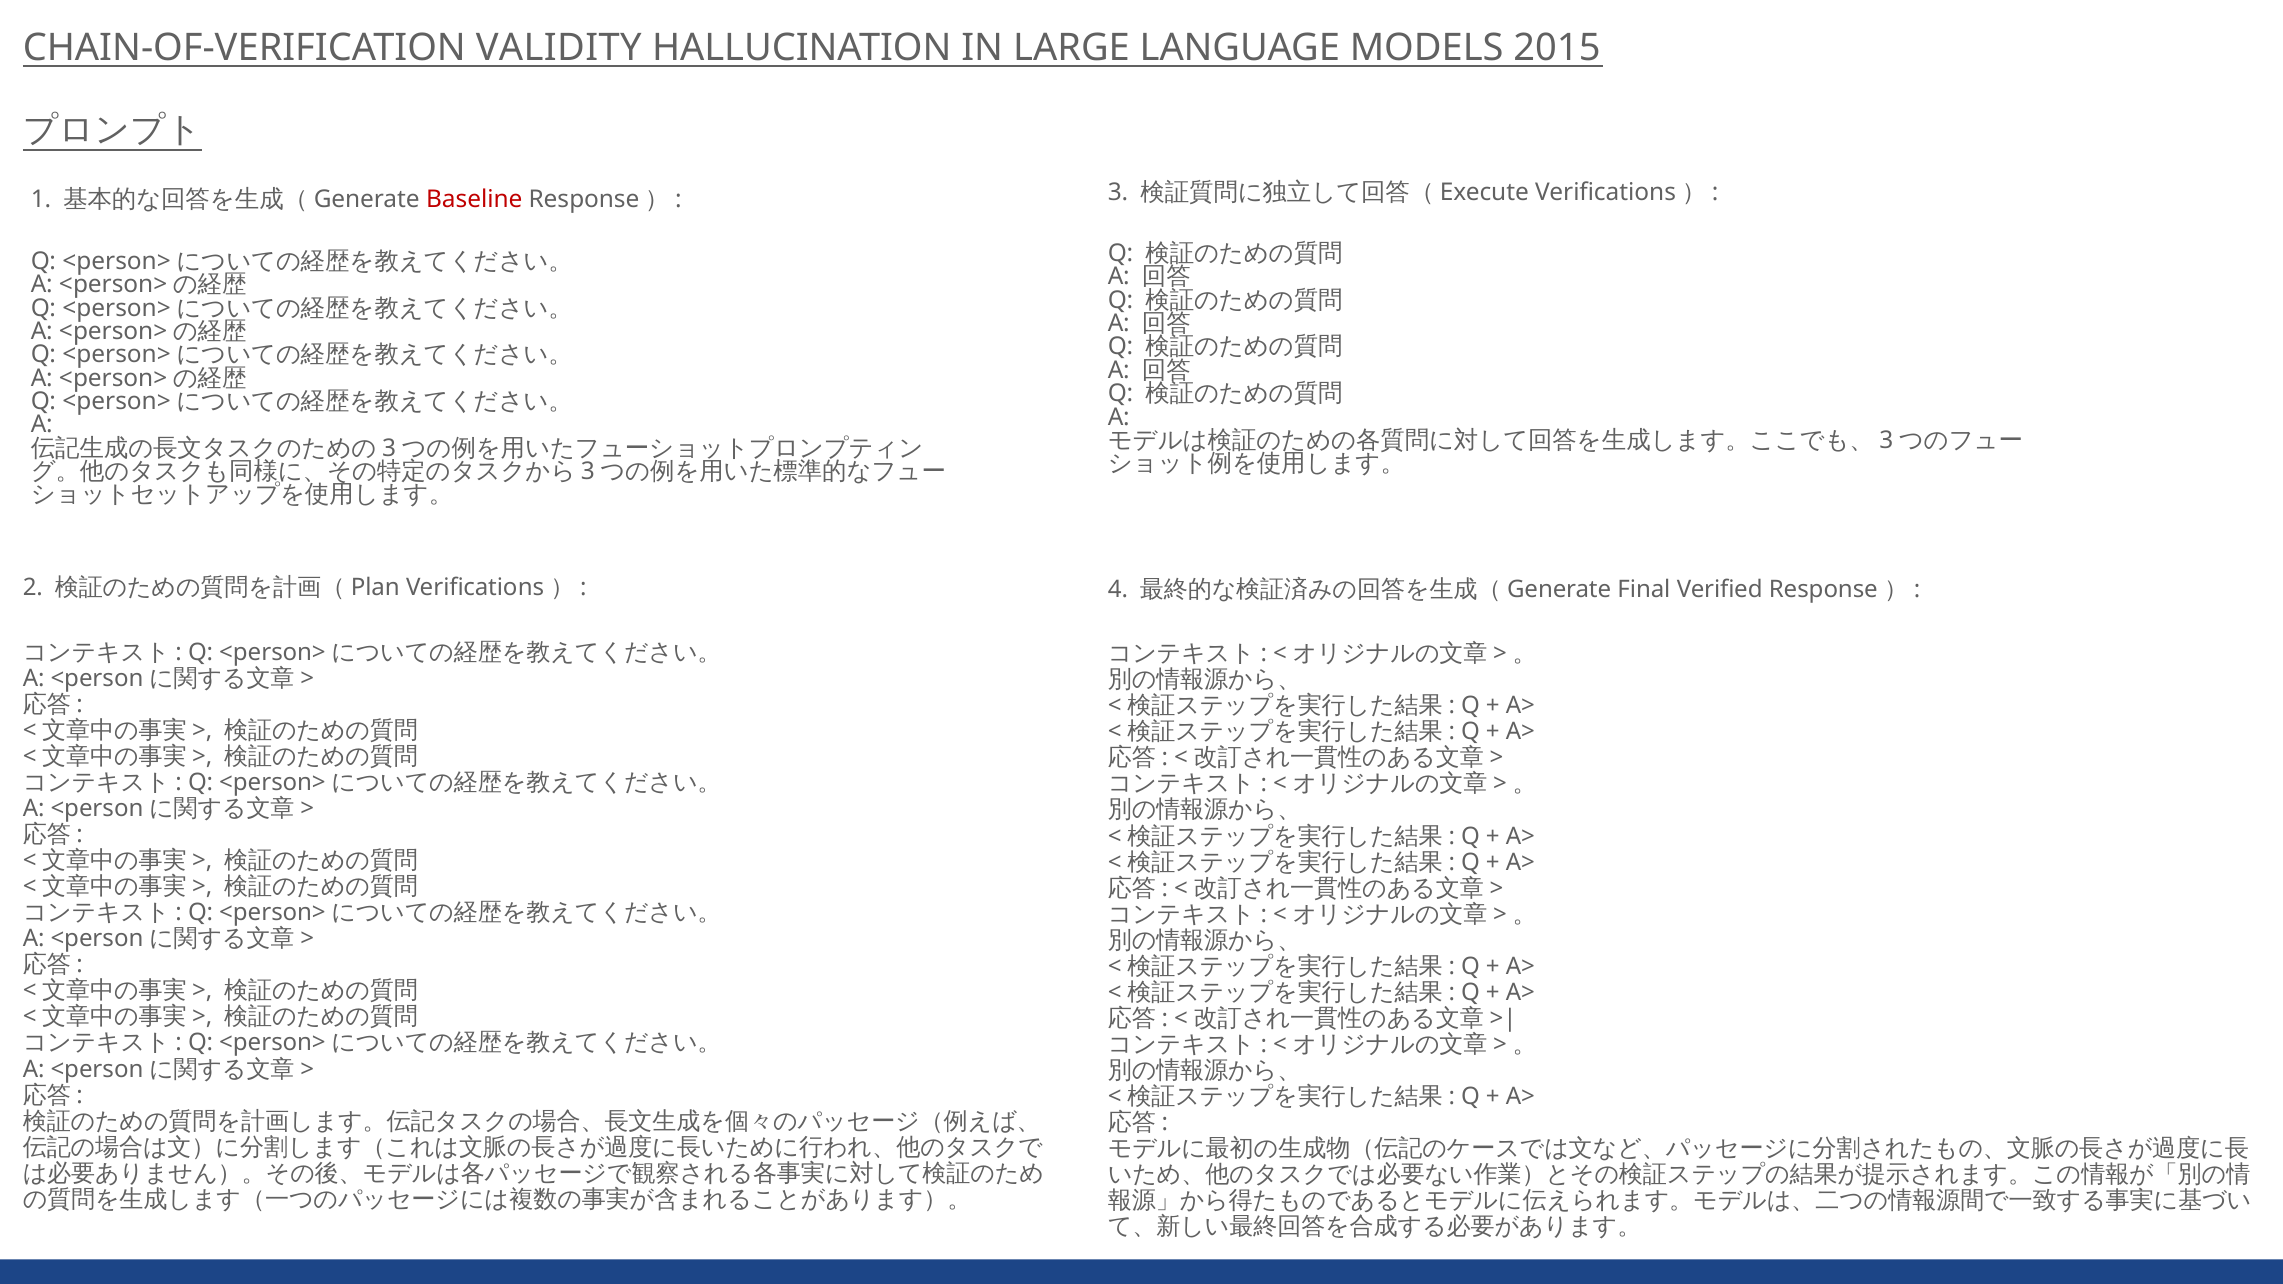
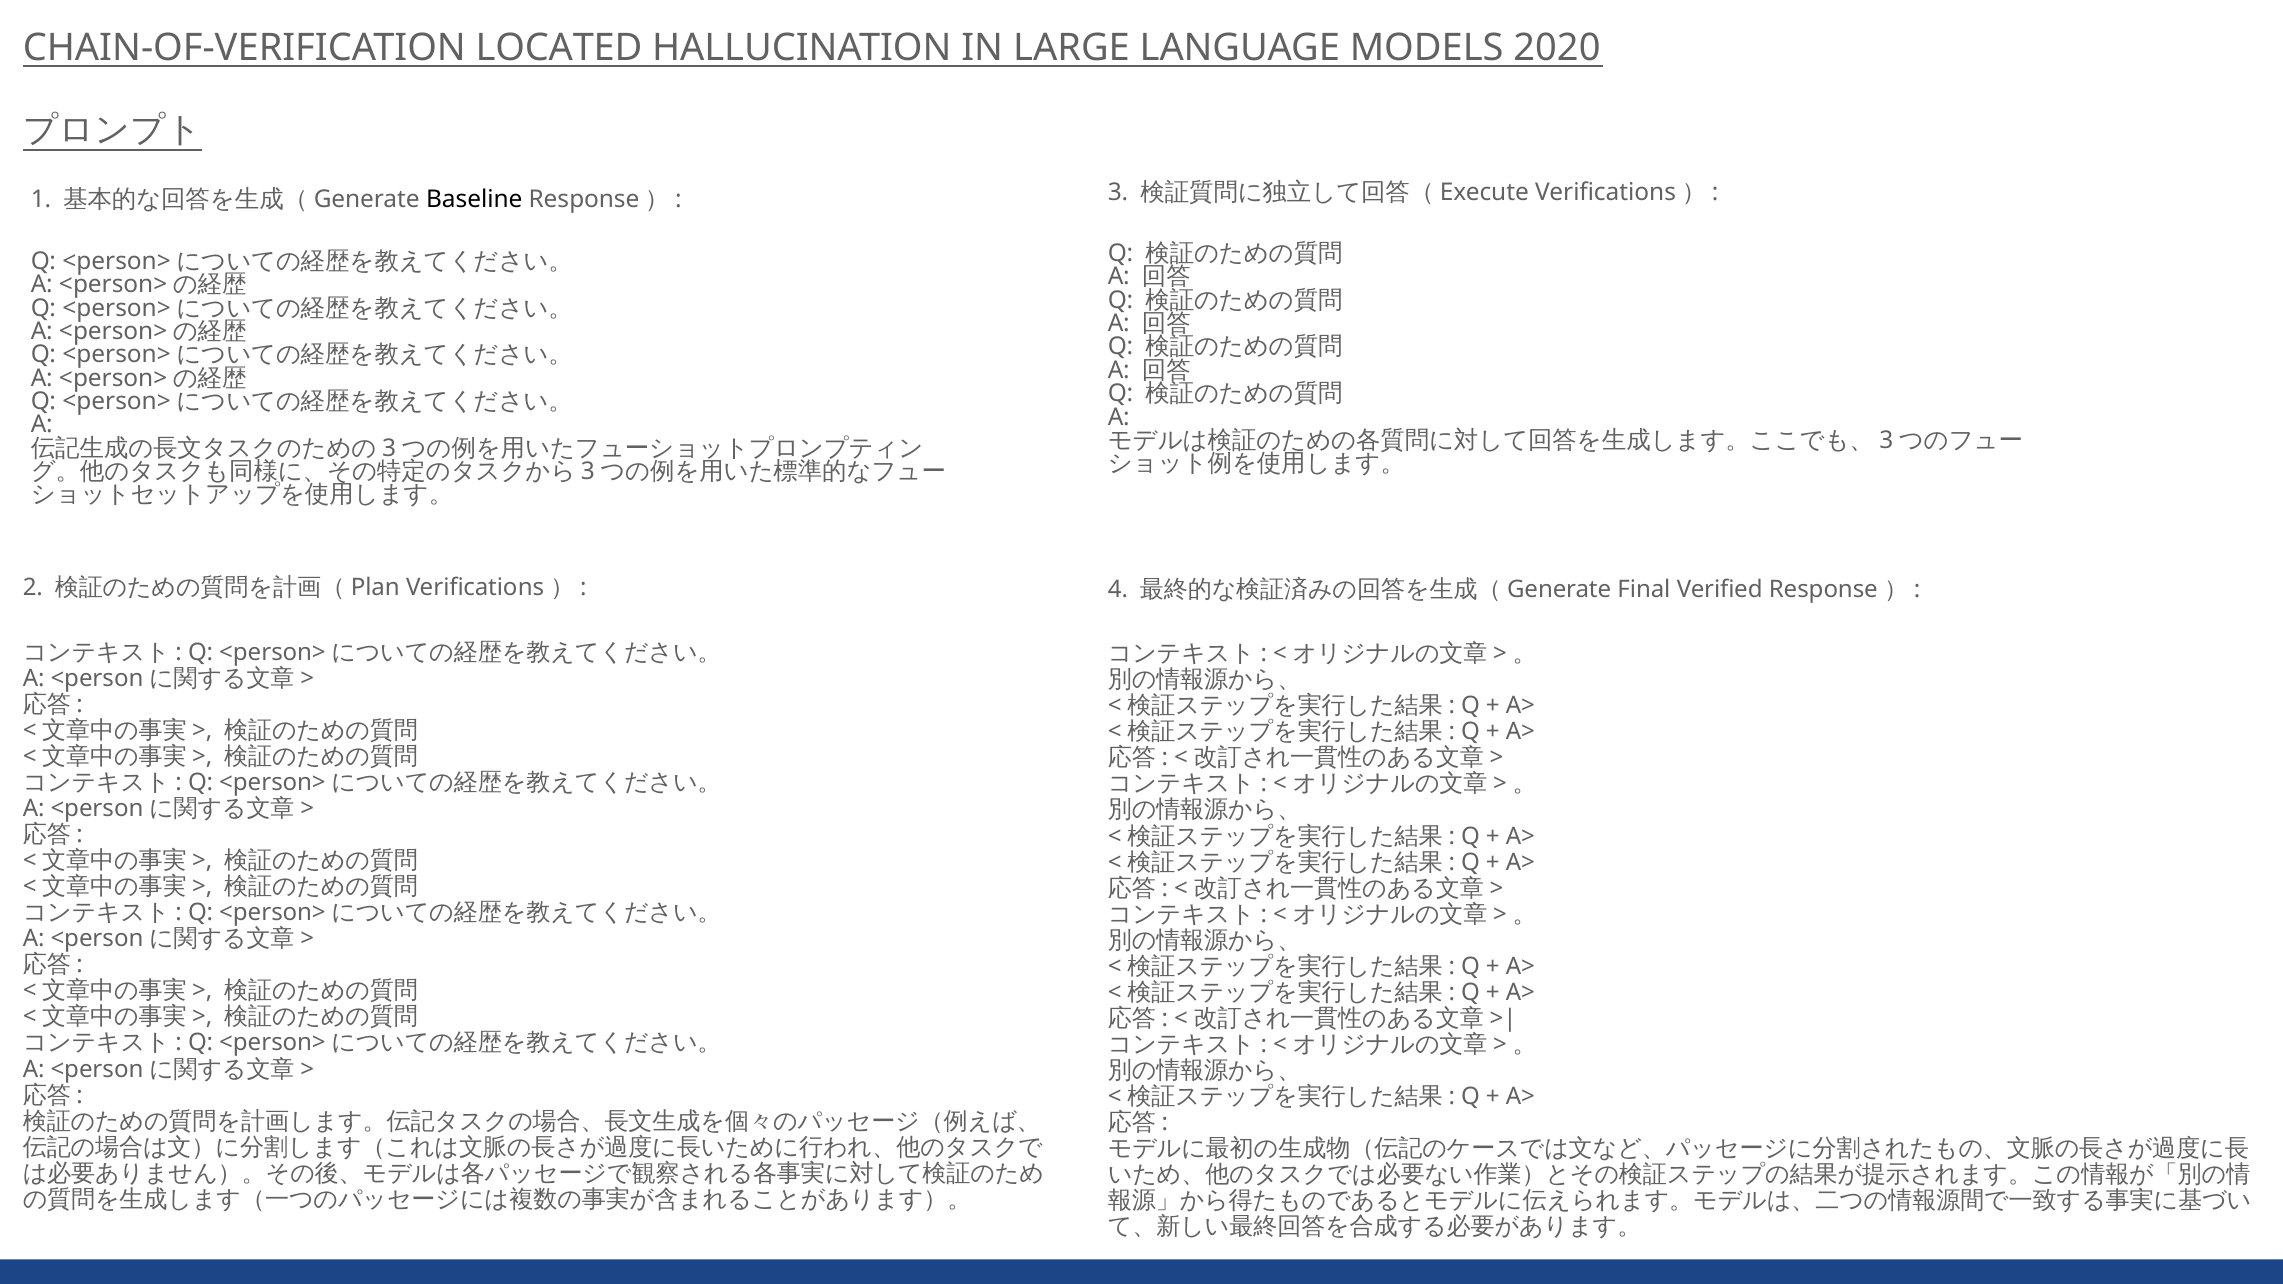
VALIDITY: VALIDITY -> LOCATED
2015: 2015 -> 2020
Baseline colour: red -> black
